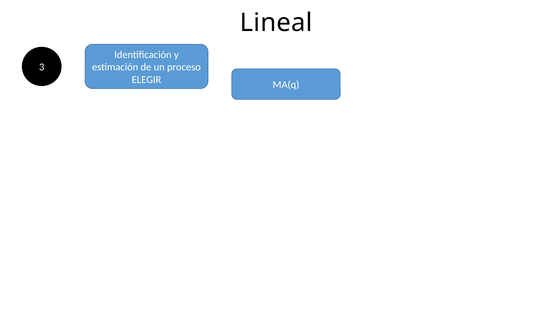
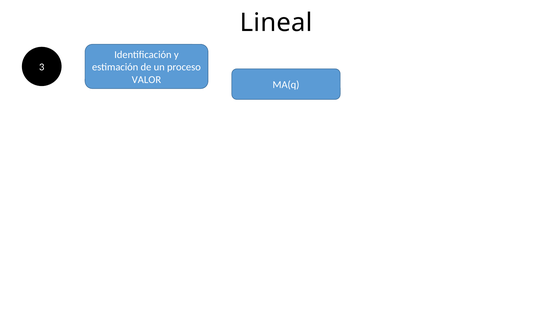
ELEGIR: ELEGIR -> VALOR
